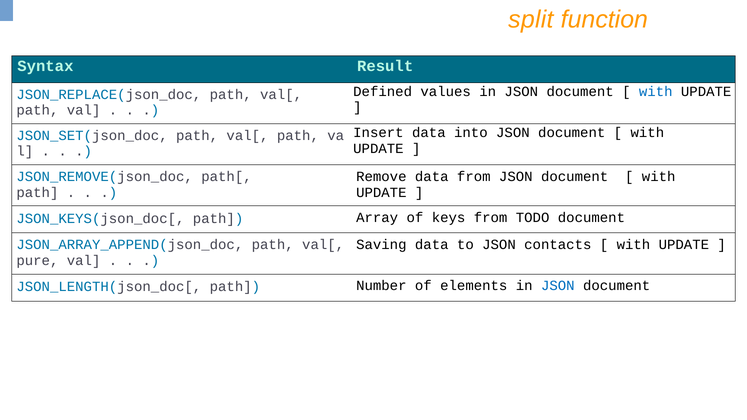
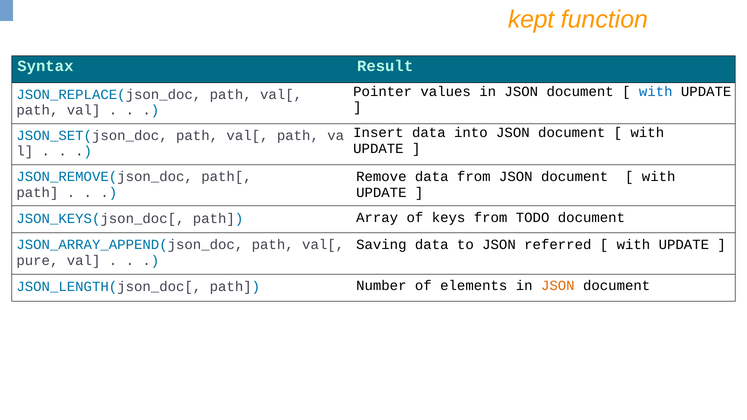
split: split -> kept
Defined: Defined -> Pointer
contacts: contacts -> referred
JSON at (558, 286) colour: blue -> orange
